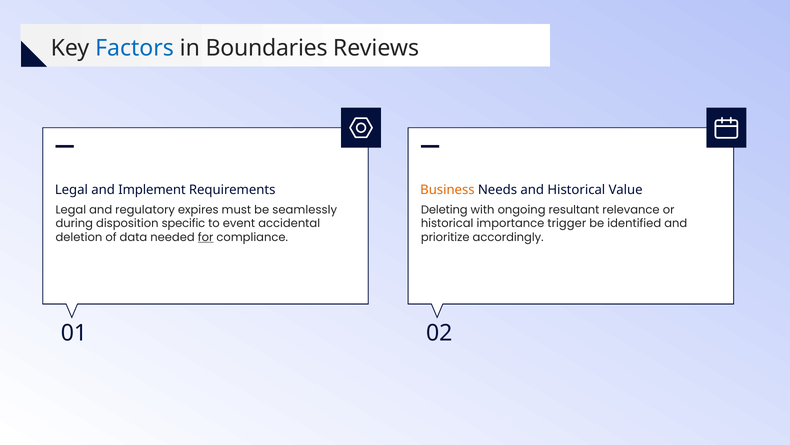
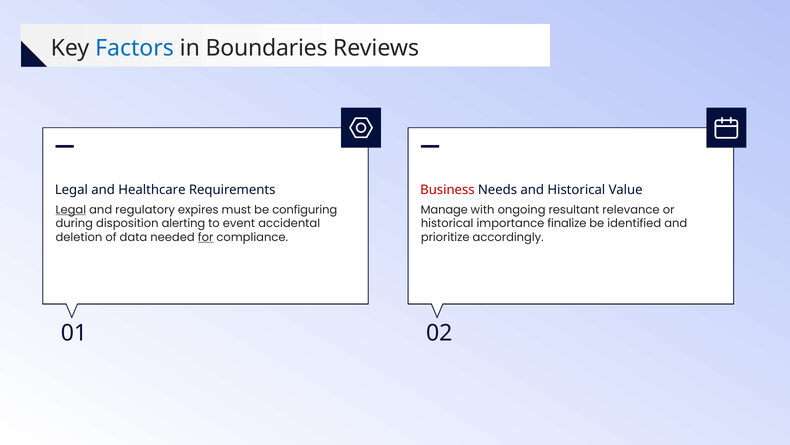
Implement: Implement -> Healthcare
Business colour: orange -> red
Legal at (71, 209) underline: none -> present
seamlessly: seamlessly -> configuring
Deleting: Deleting -> Manage
specific: specific -> alerting
trigger: trigger -> finalize
